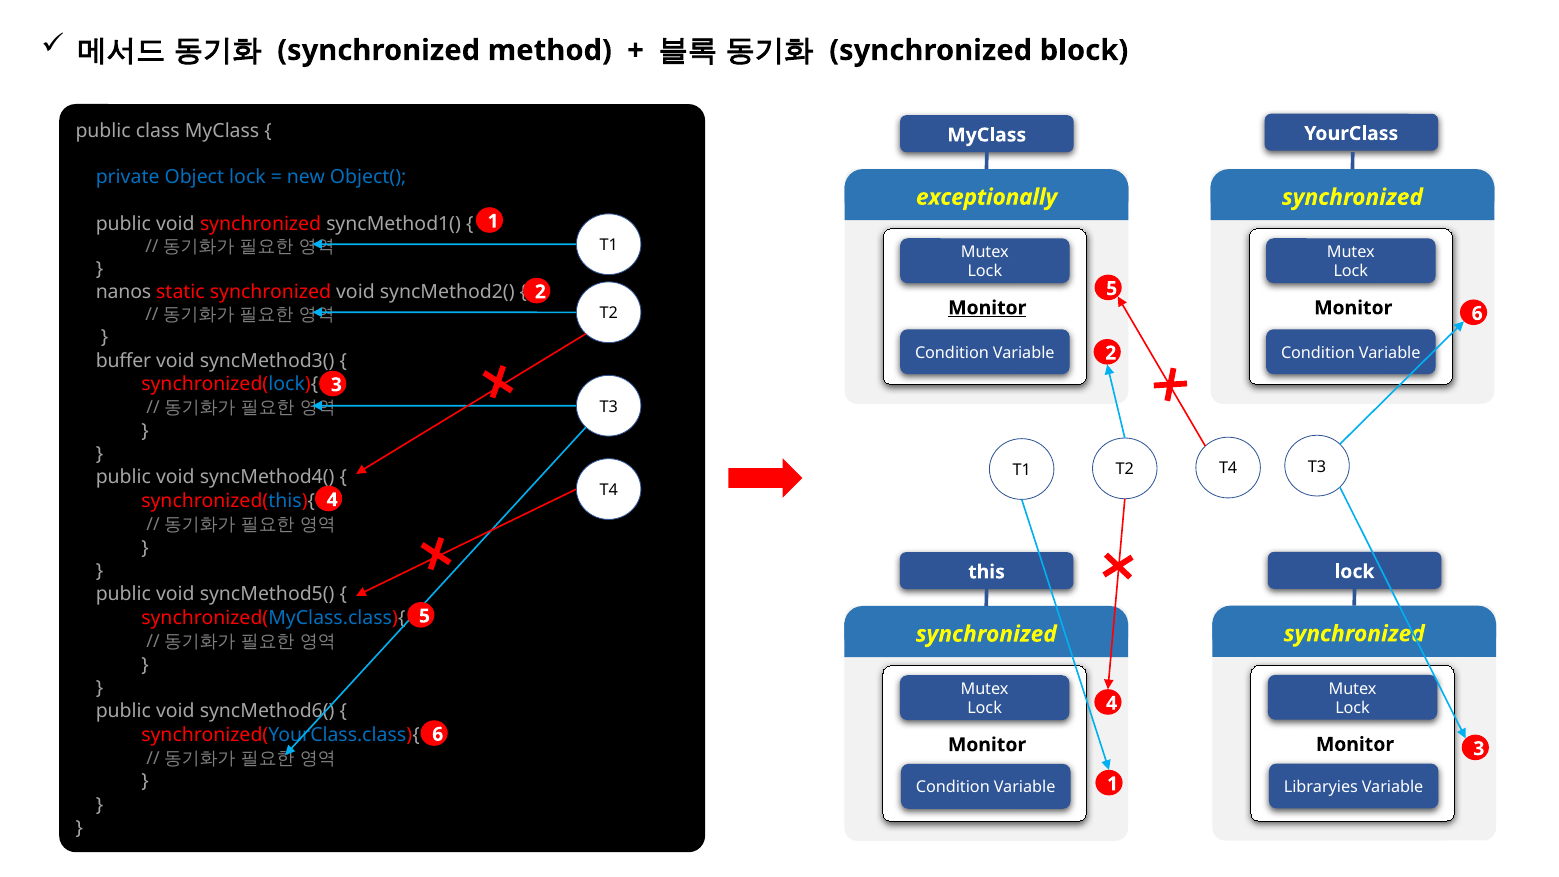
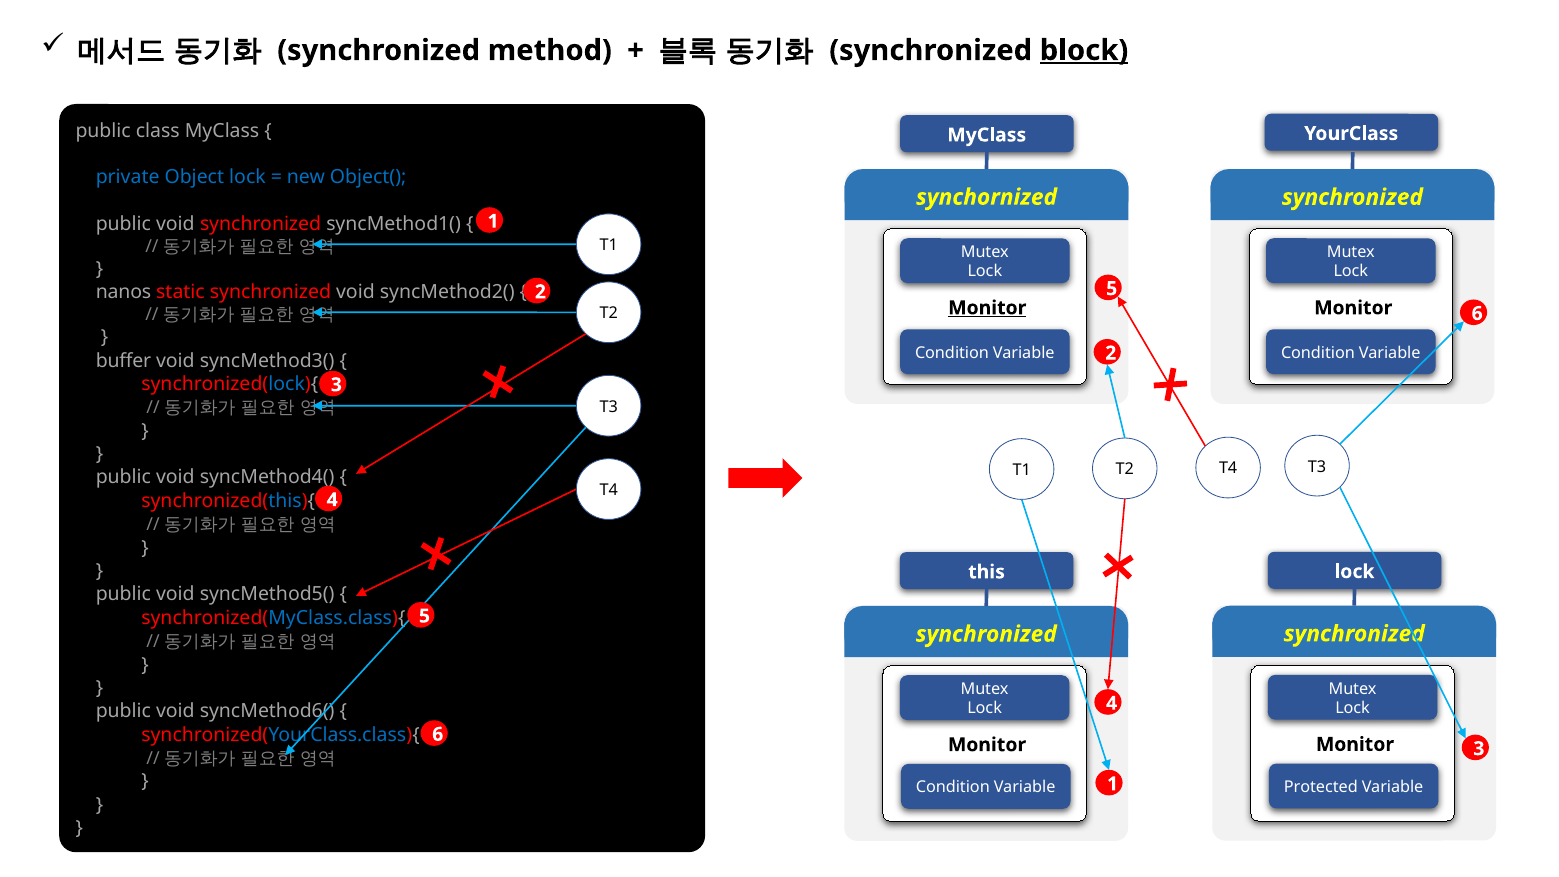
block underline: none -> present
exceptionally: exceptionally -> synchornized
Libraryies: Libraryies -> Protected
